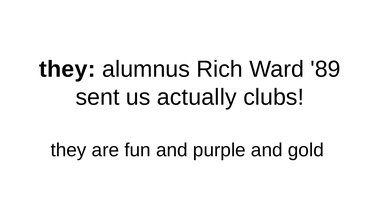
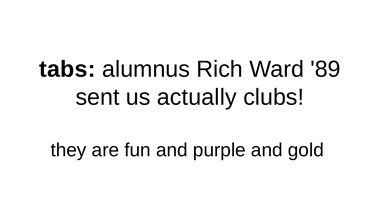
they at (67, 69): they -> tabs
